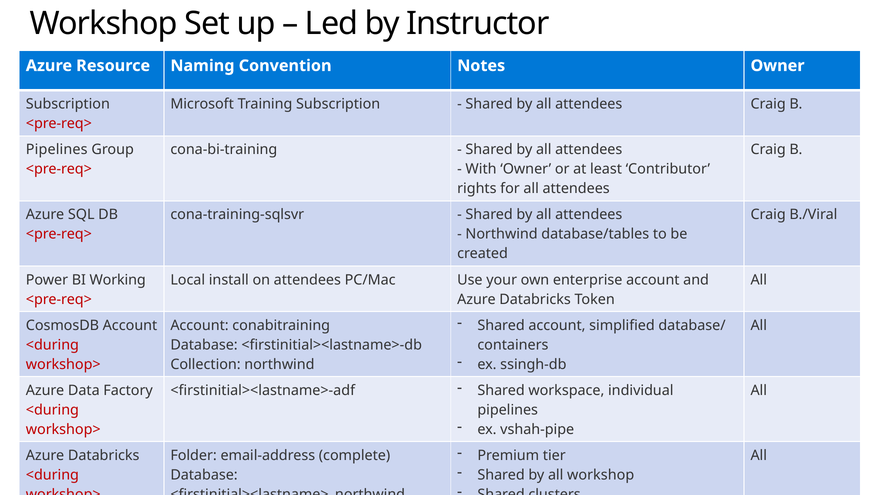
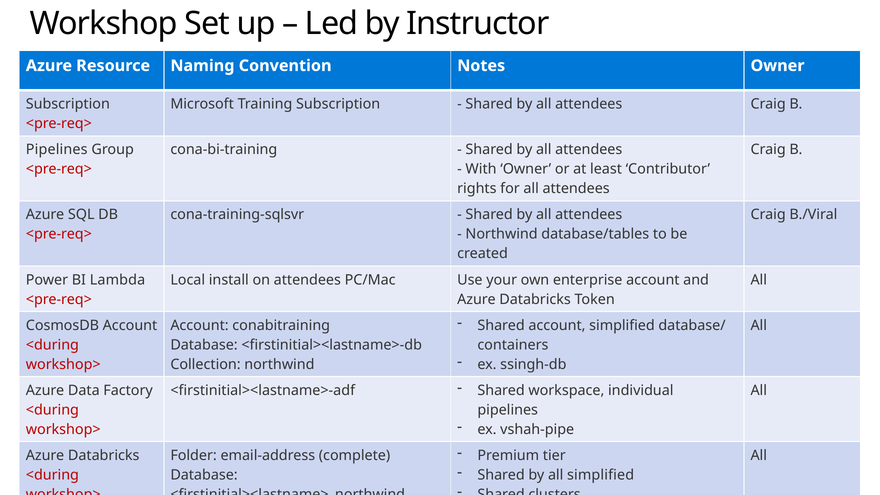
Working: Working -> Lambda
all workshop: workshop -> simplified
